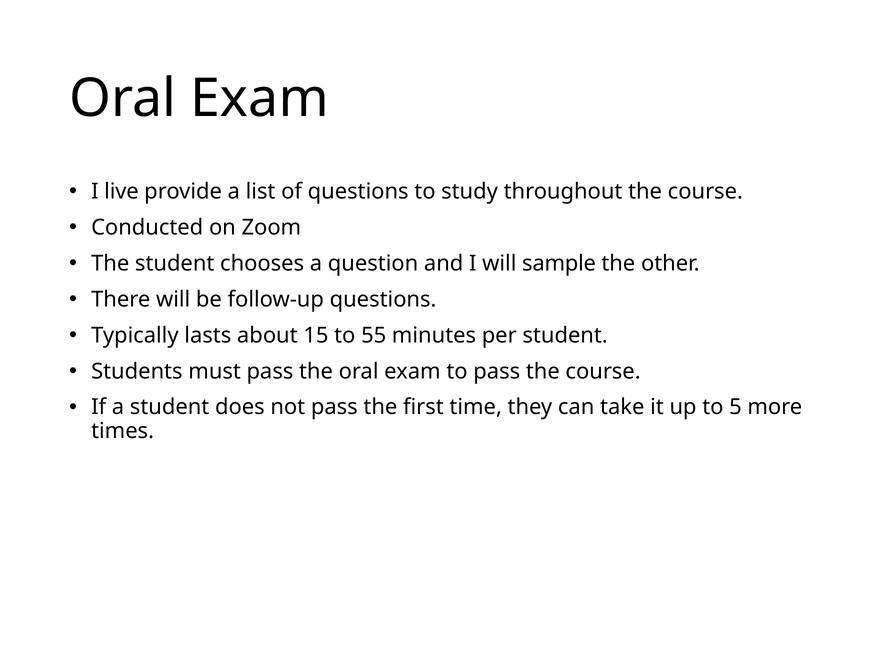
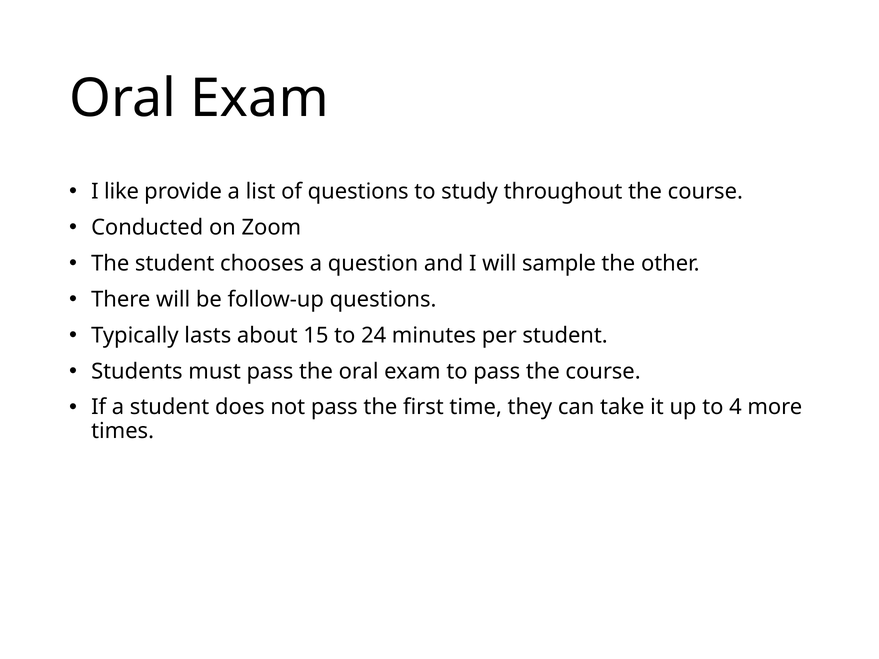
live: live -> like
55: 55 -> 24
5: 5 -> 4
